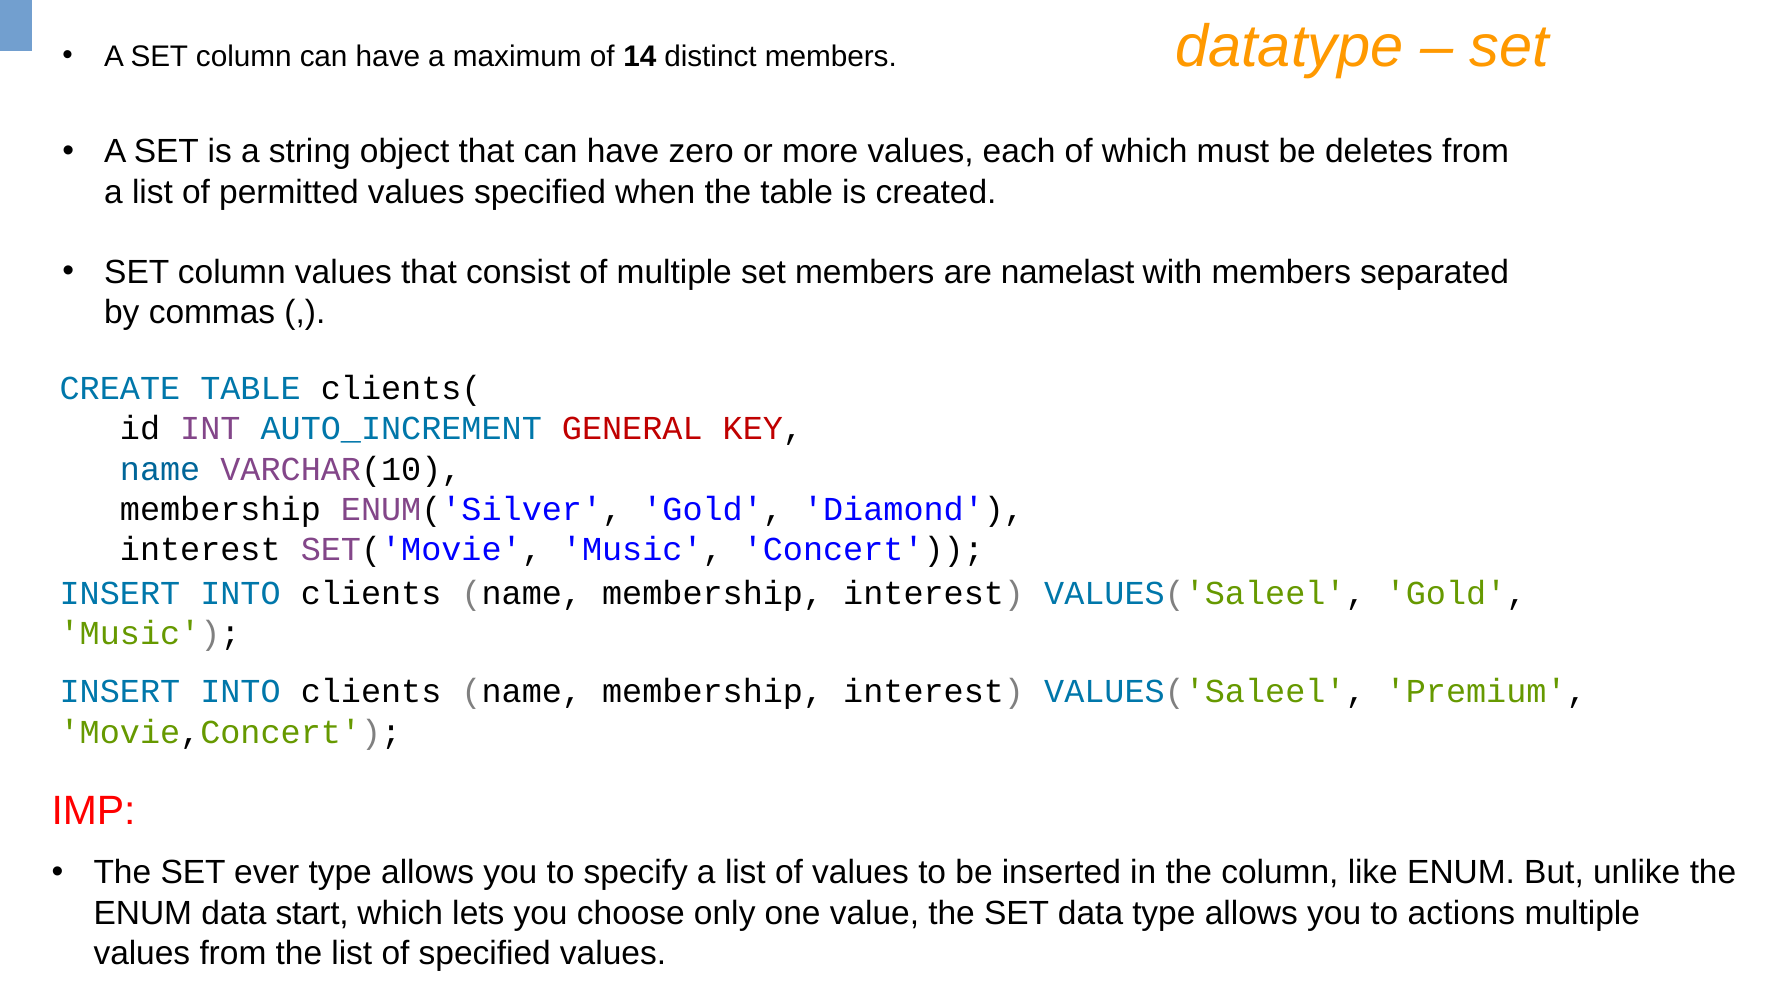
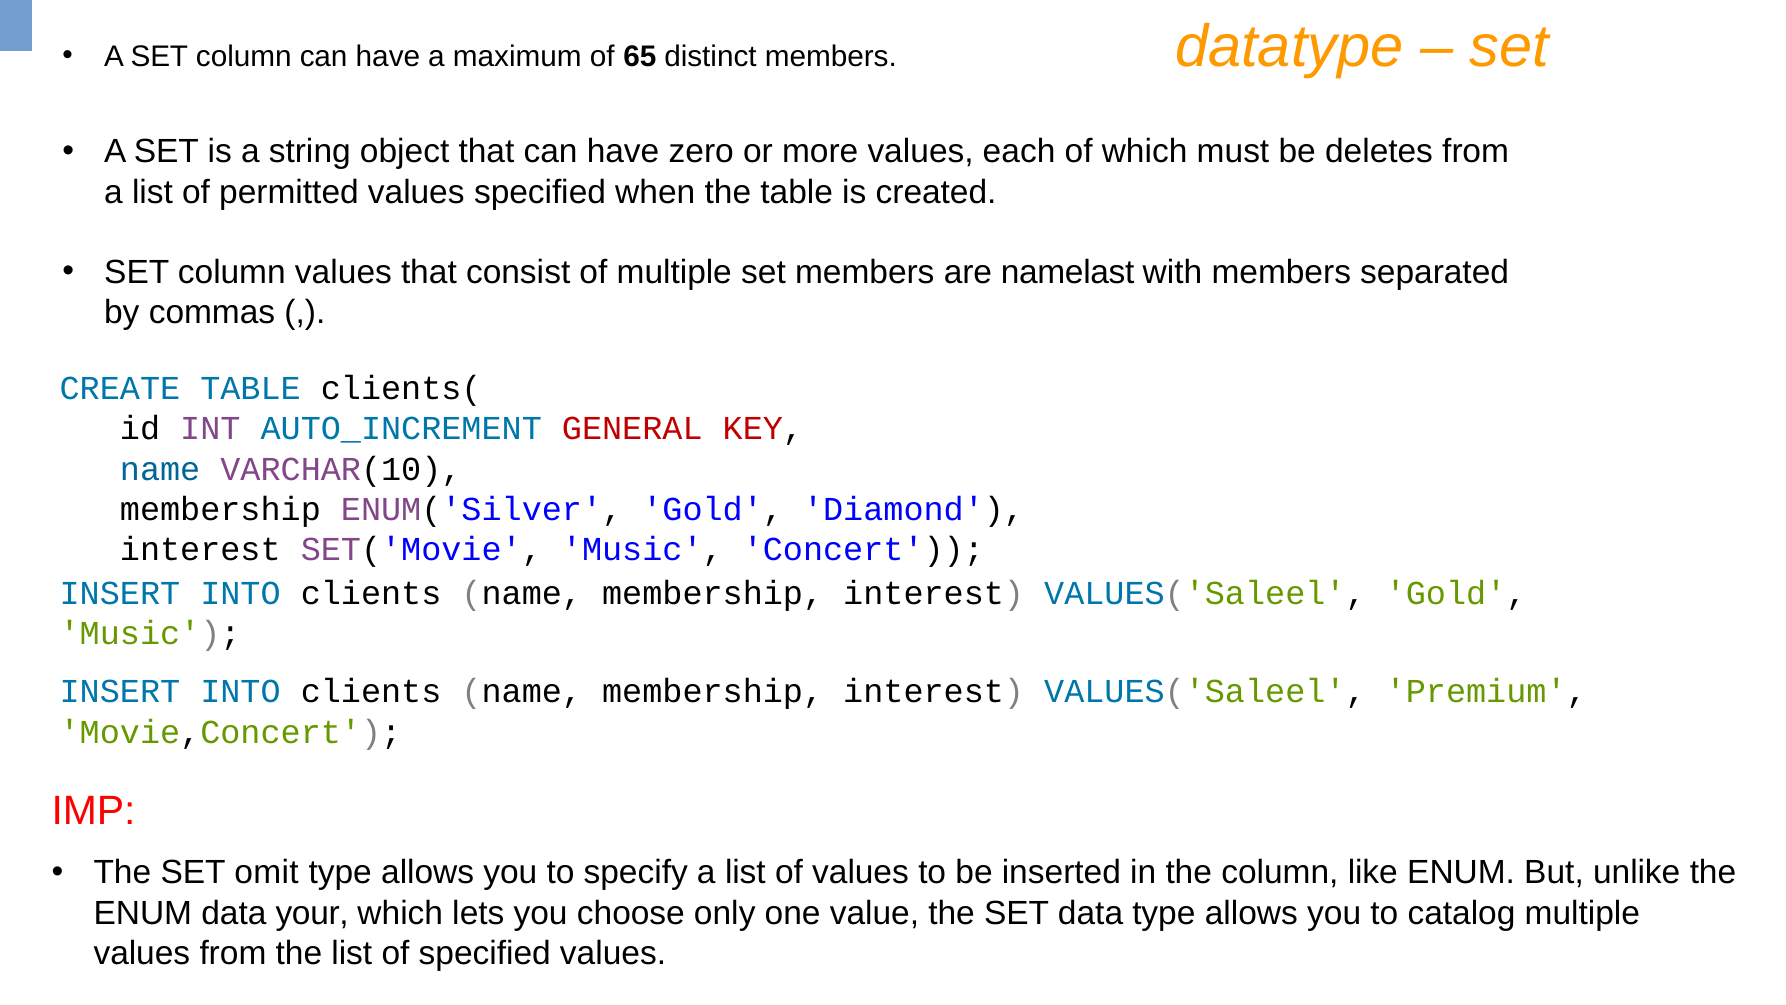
14: 14 -> 65
ever: ever -> omit
start: start -> your
actions: actions -> catalog
